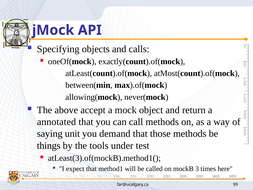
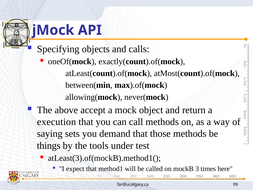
annotated: annotated -> execution
unit: unit -> sets
